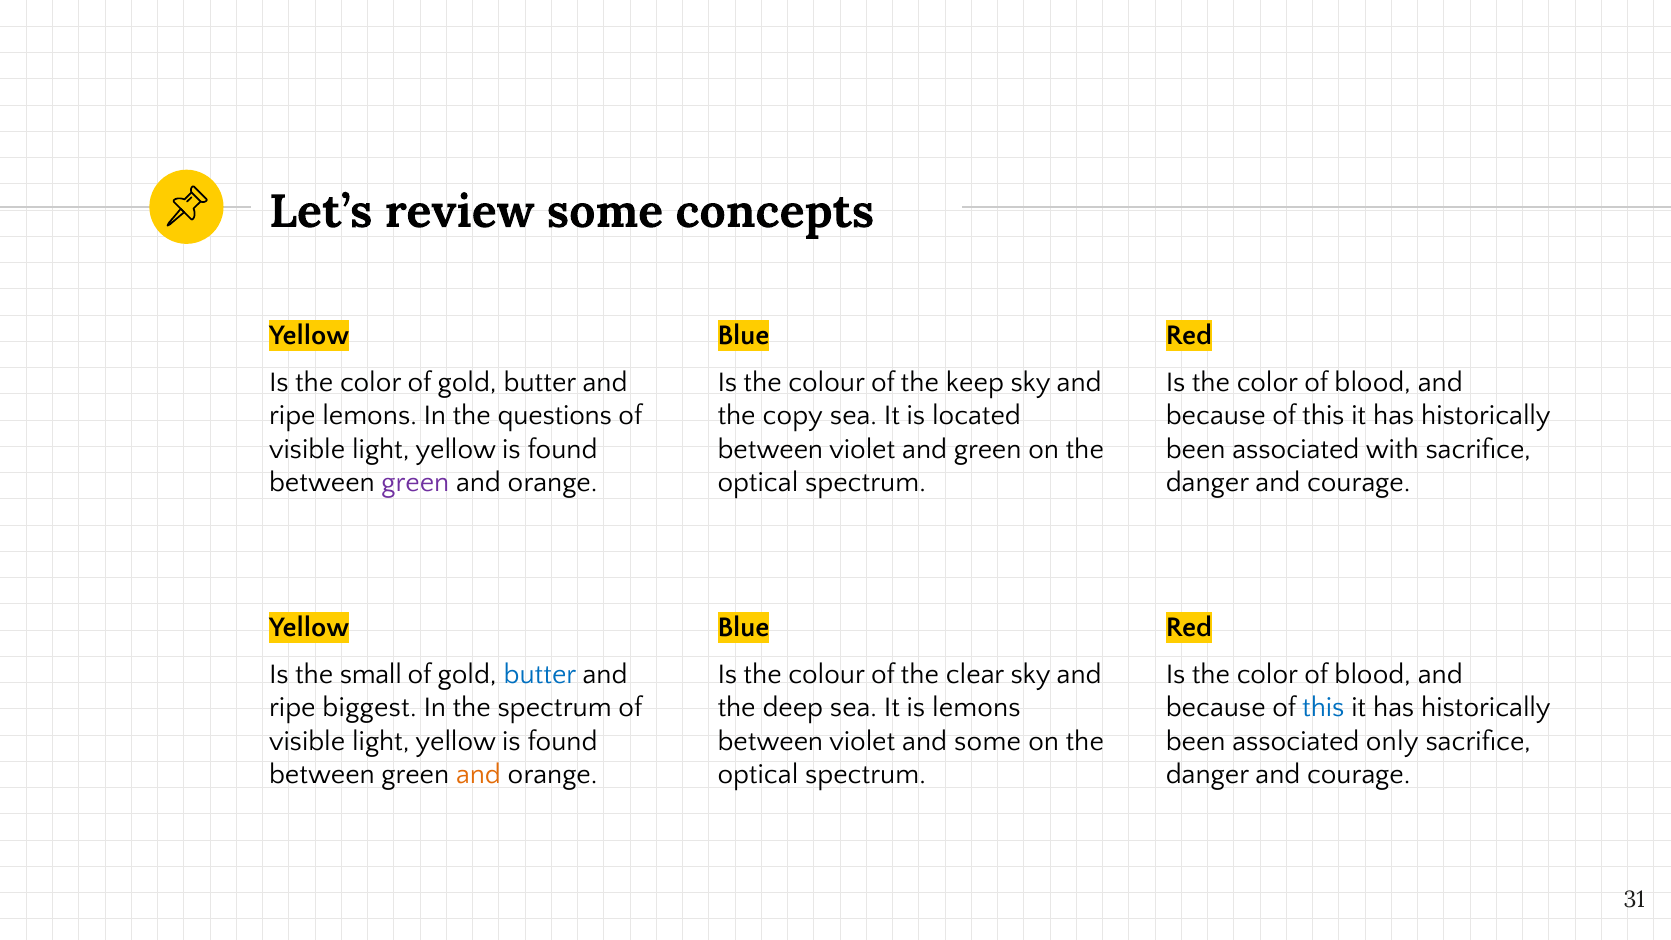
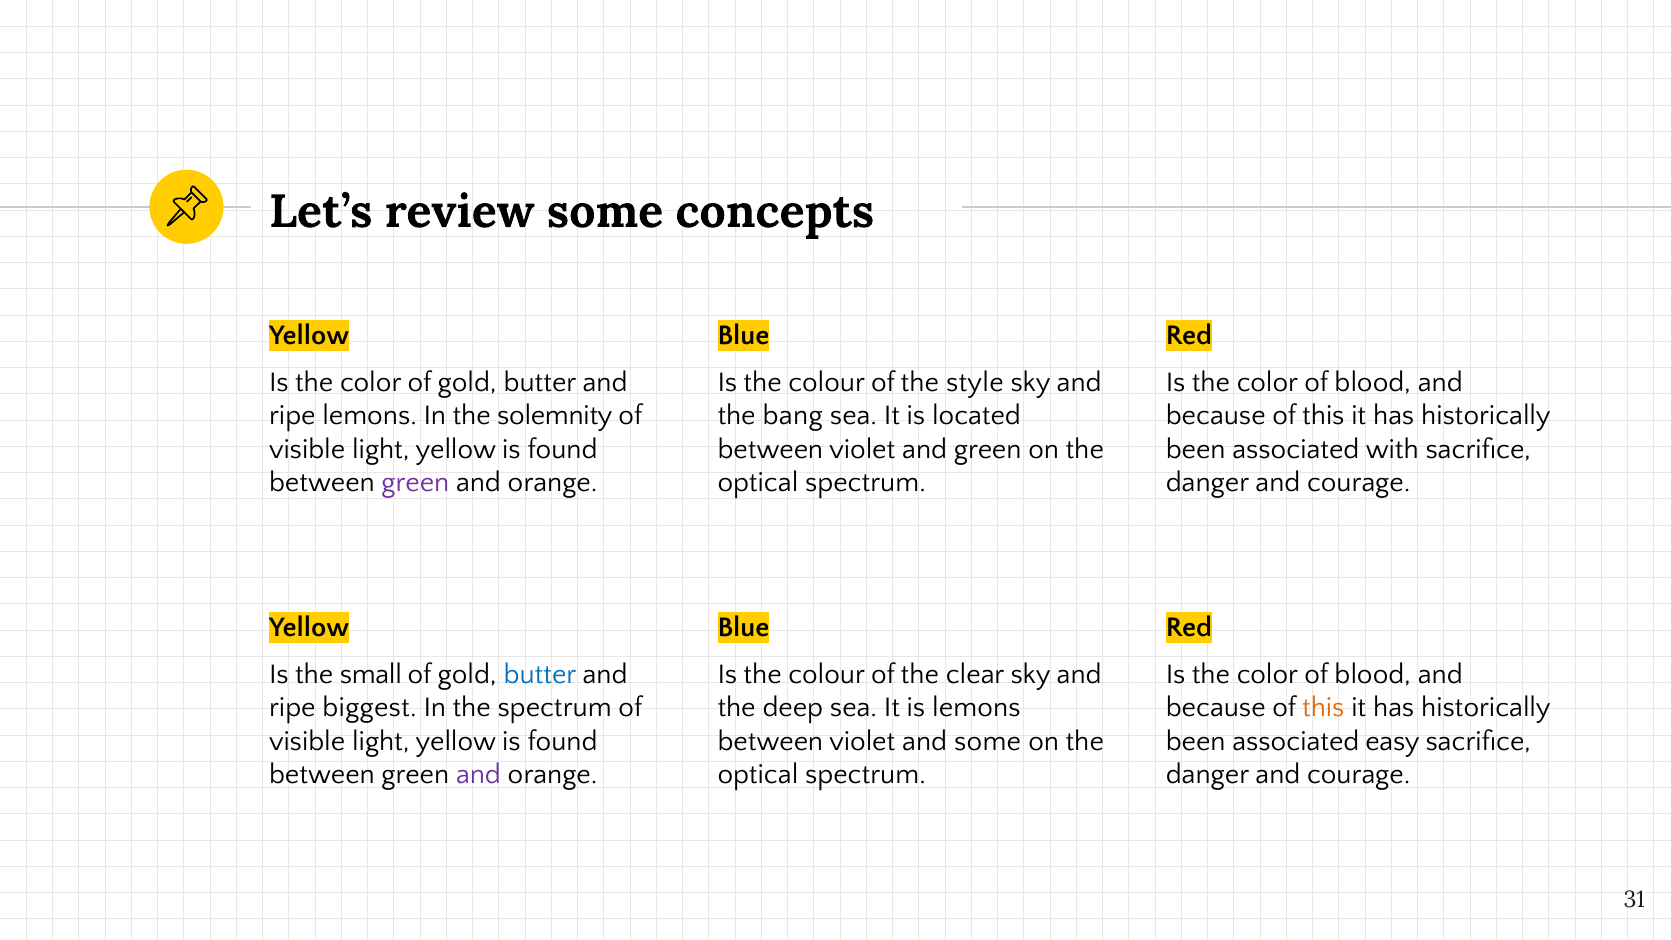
keep: keep -> style
questions: questions -> solemnity
copy: copy -> bang
this at (1323, 708) colour: blue -> orange
only: only -> easy
and at (478, 775) colour: orange -> purple
